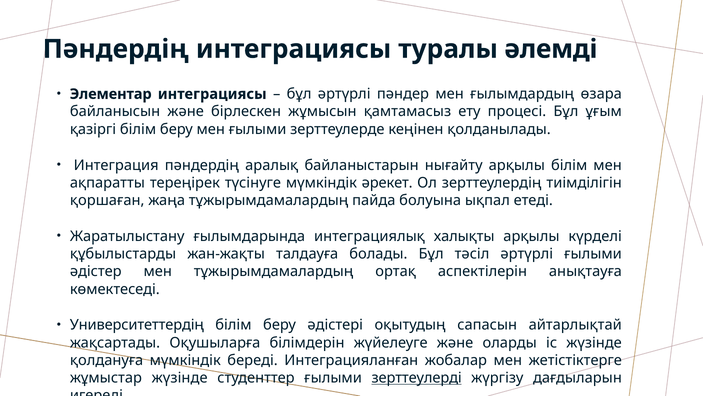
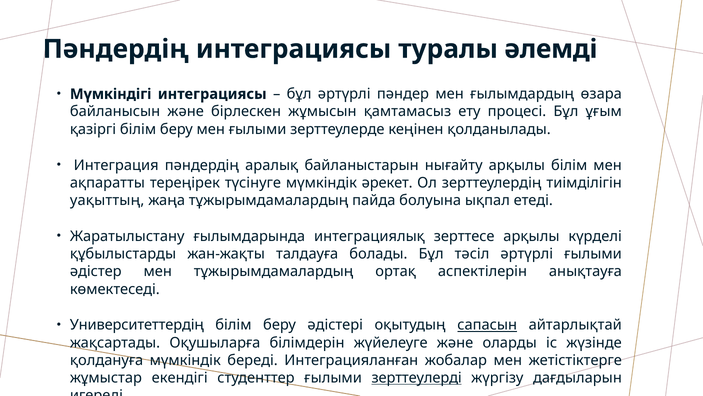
Элементар: Элементар -> Мүмкіндігі
қоршаған: қоршаған -> уақыттың
халықты: халықты -> зерттесе
сапасын underline: none -> present
жұмыстар жүзінде: жүзінде -> екендігі
